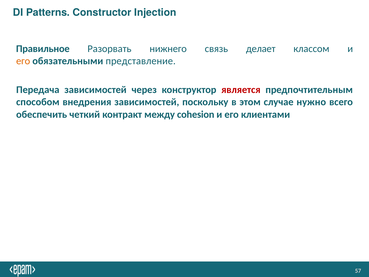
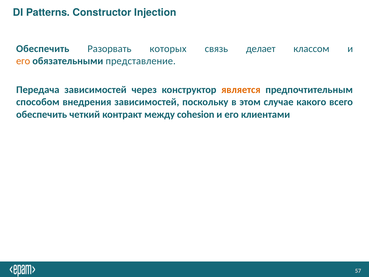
Правильное at (43, 49): Правильное -> Обеспечить
нижнего: нижнего -> которых
является colour: red -> orange
нужно: нужно -> какого
